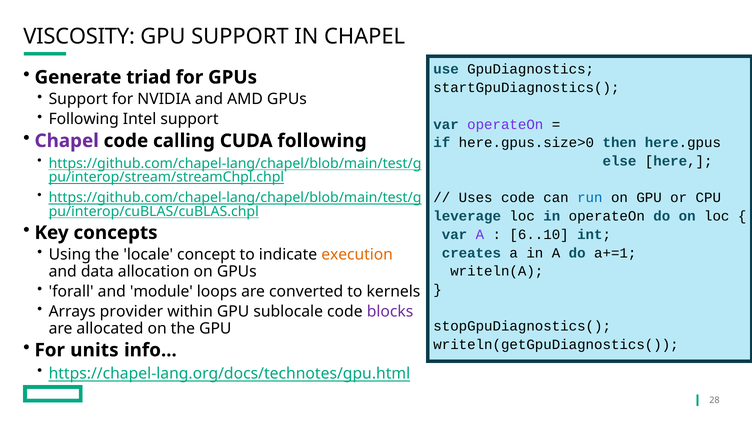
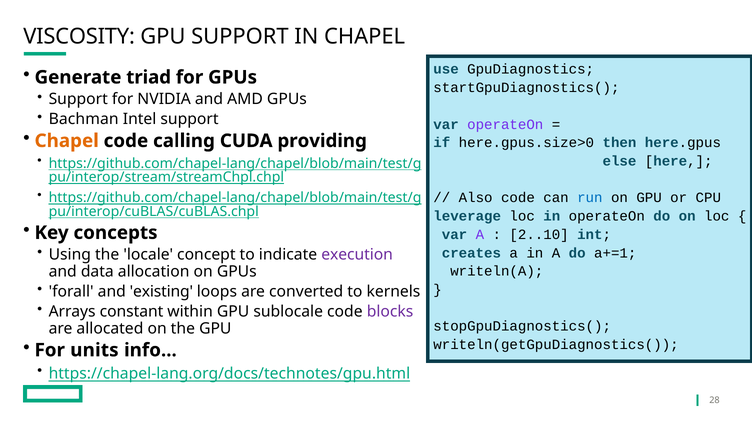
Following at (84, 119): Following -> Bachman
Chapel at (67, 141) colour: purple -> orange
CUDA following: following -> providing
Uses: Uses -> Also
6..10: 6..10 -> 2..10
execution colour: orange -> purple
module: module -> existing
provider: provider -> constant
